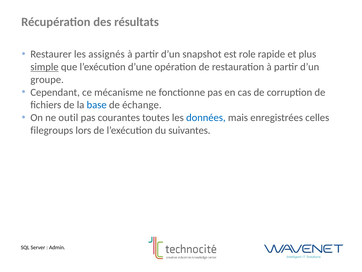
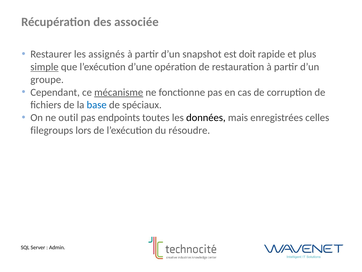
résultats: résultats -> associée
role: role -> doit
mécanisme underline: none -> present
échange: échange -> spéciaux
courantes: courantes -> endpoints
données colour: blue -> black
suivantes: suivantes -> résoudre
